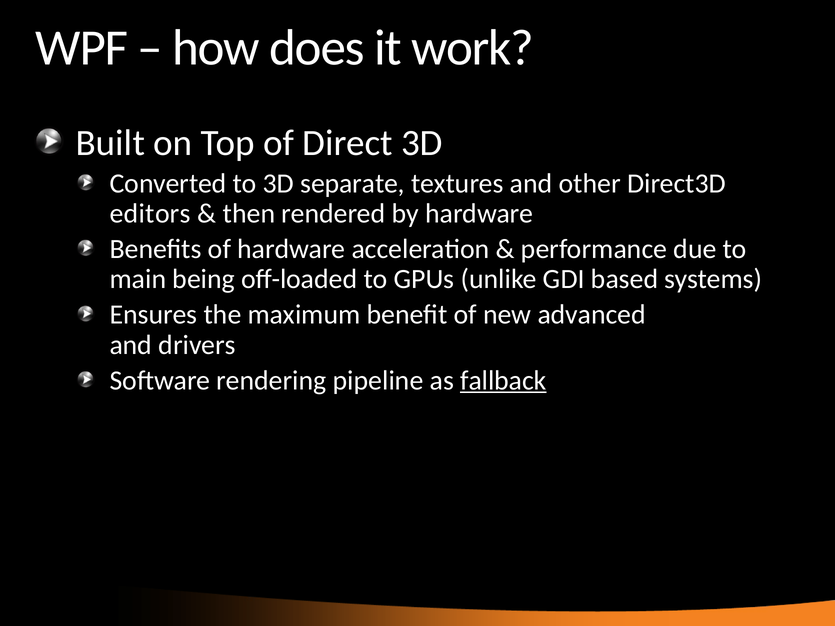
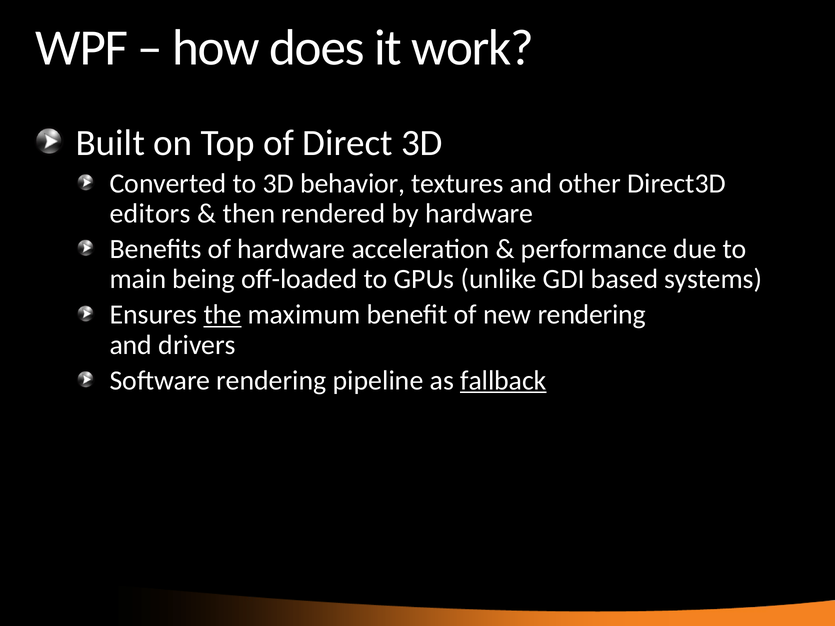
separate: separate -> behavior
the underline: none -> present
new advanced: advanced -> rendering
